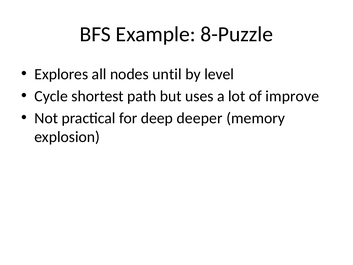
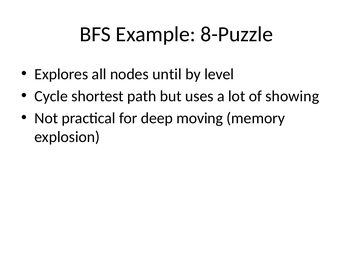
improve: improve -> showing
deeper: deeper -> moving
